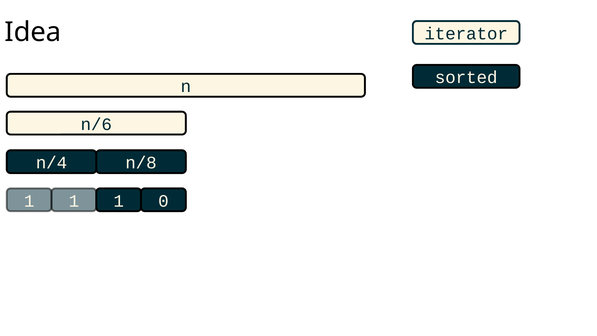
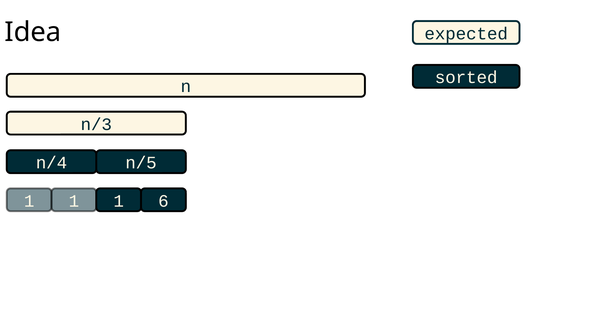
iterator: iterator -> expected
n/6: n/6 -> n/3
n/8: n/8 -> n/5
0: 0 -> 6
